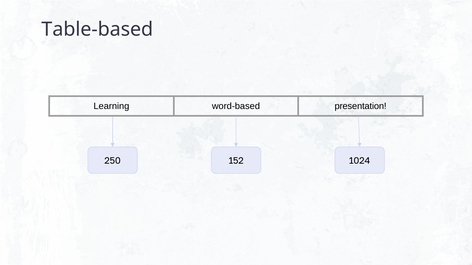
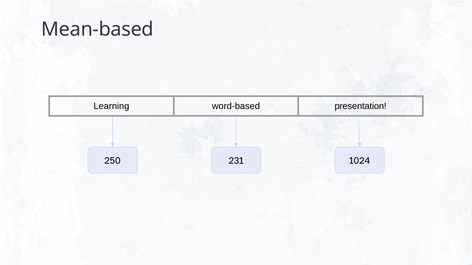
Table-based: Table-based -> Mean-based
152: 152 -> 231
